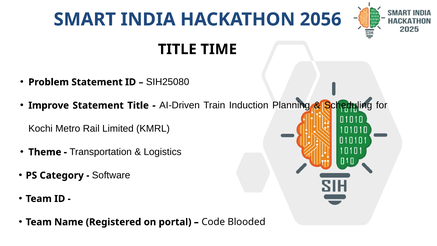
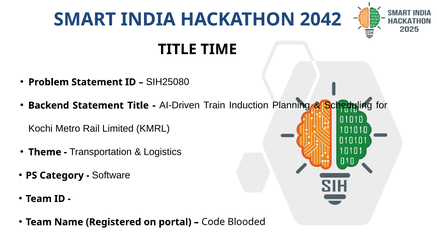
2056: 2056 -> 2042
Improve: Improve -> Backend
